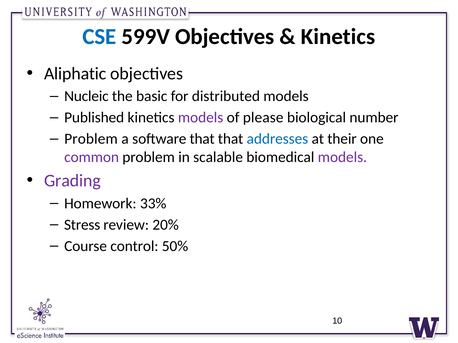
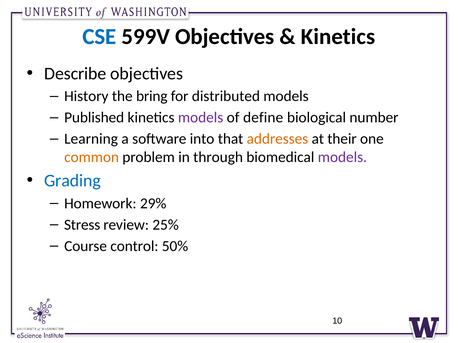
Aliphatic: Aliphatic -> Describe
Nucleic: Nucleic -> History
basic: basic -> bring
please: please -> define
Problem at (91, 139): Problem -> Learning
software that: that -> into
addresses colour: blue -> orange
common colour: purple -> orange
scalable: scalable -> through
Grading colour: purple -> blue
33%: 33% -> 29%
20%: 20% -> 25%
